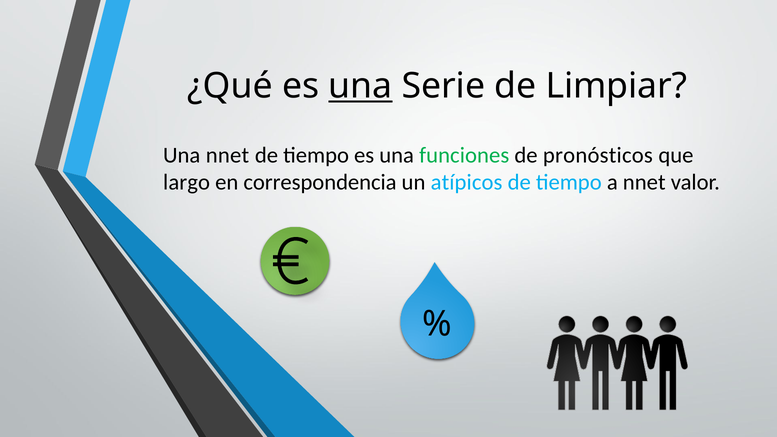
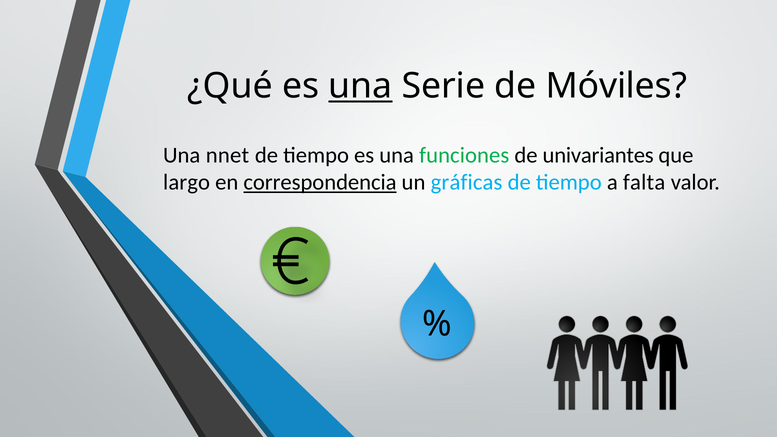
Limpiar: Limpiar -> Móviles
pronósticos: pronósticos -> univariantes
correspondencia underline: none -> present
atípicos: atípicos -> gráficas
a nnet: nnet -> falta
